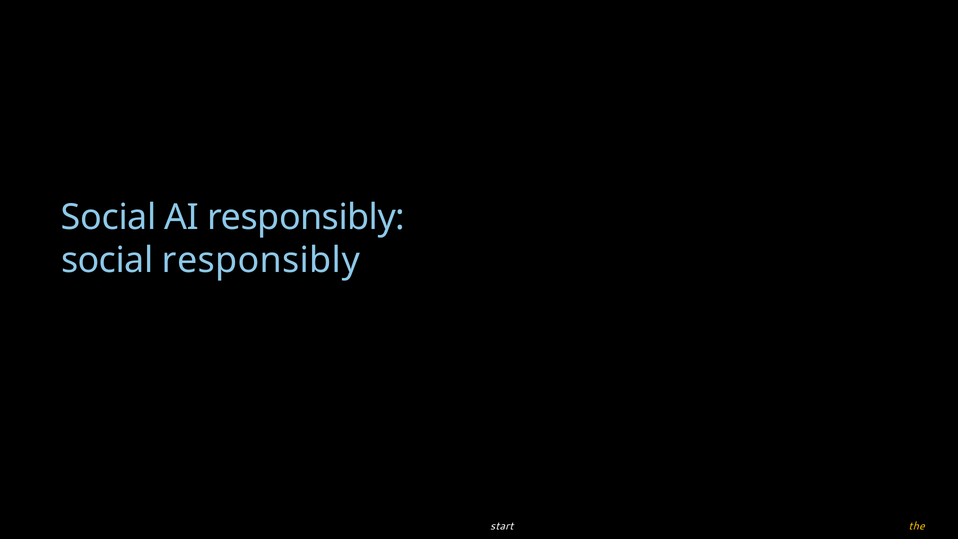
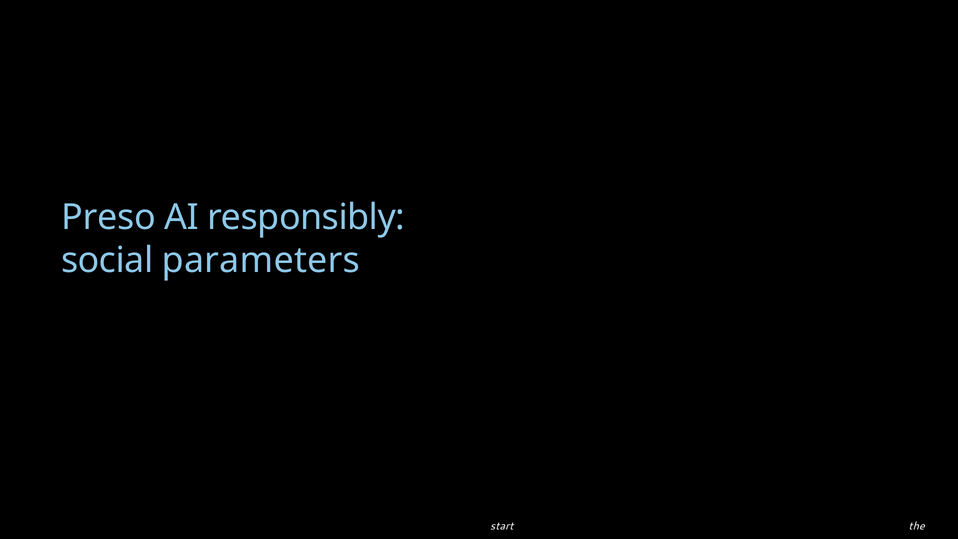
Social at (109, 217): Social -> Preso
social responsibly: responsibly -> parameters
the colour: yellow -> white
